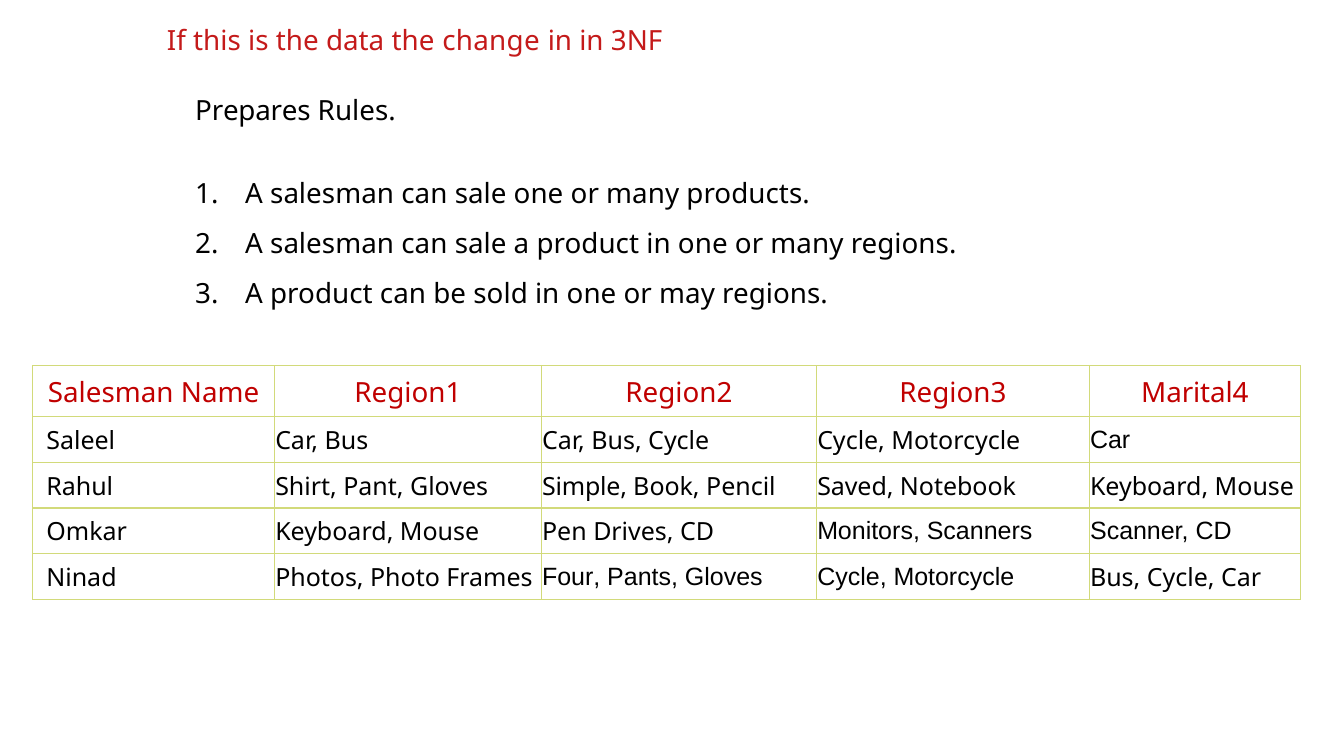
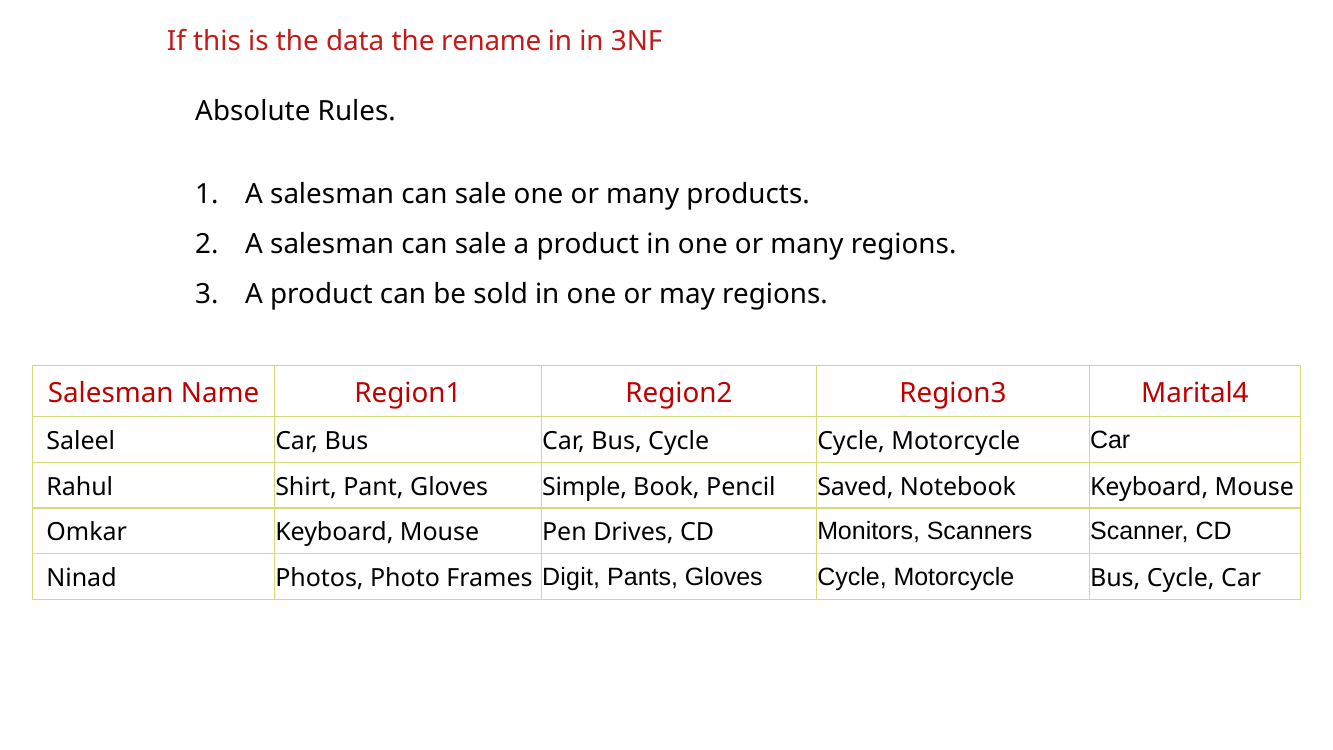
change: change -> rename
Prepares: Prepares -> Absolute
Four: Four -> Digit
